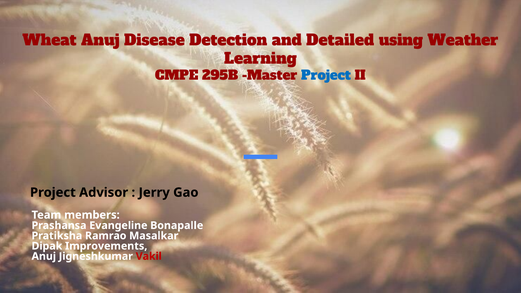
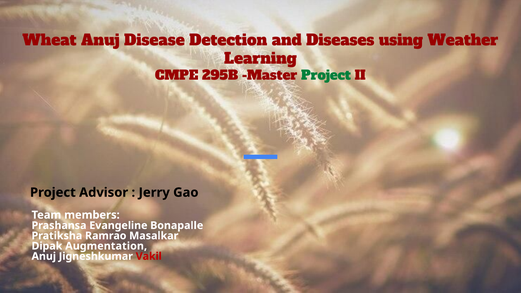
Detailed: Detailed -> Diseases
Project at (326, 76) colour: blue -> green
Improvements: Improvements -> Augmentation
